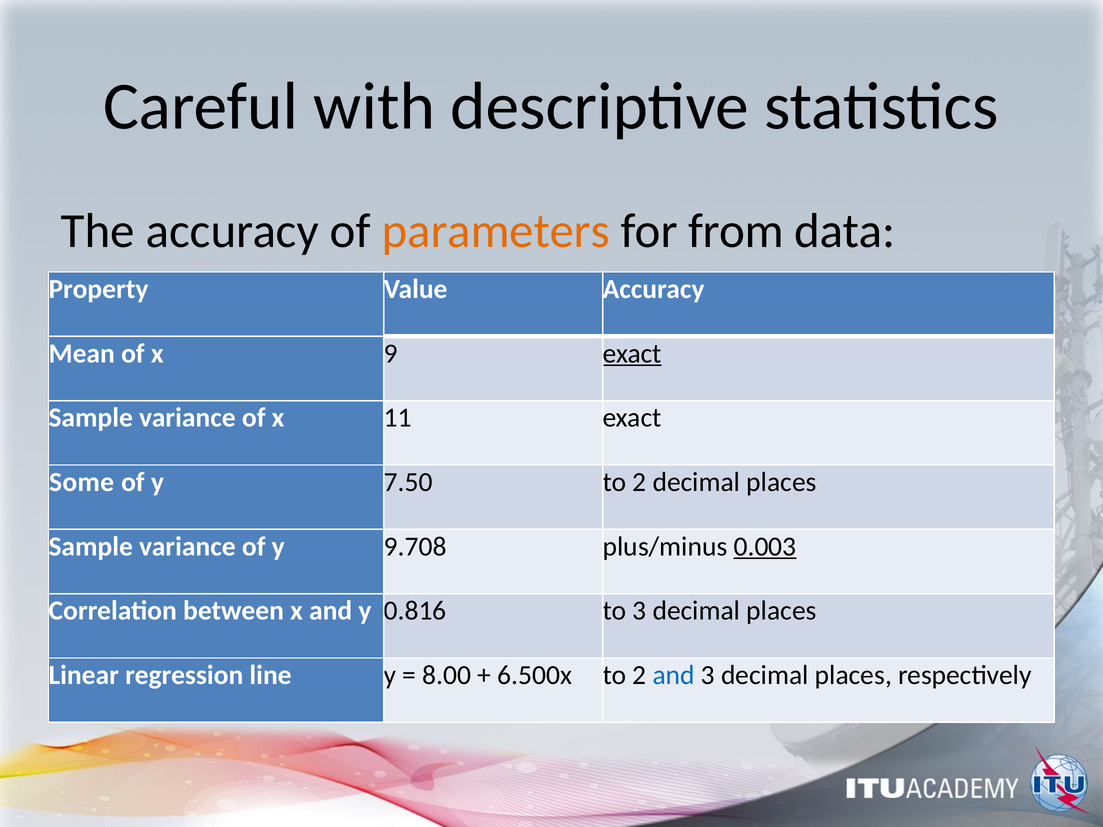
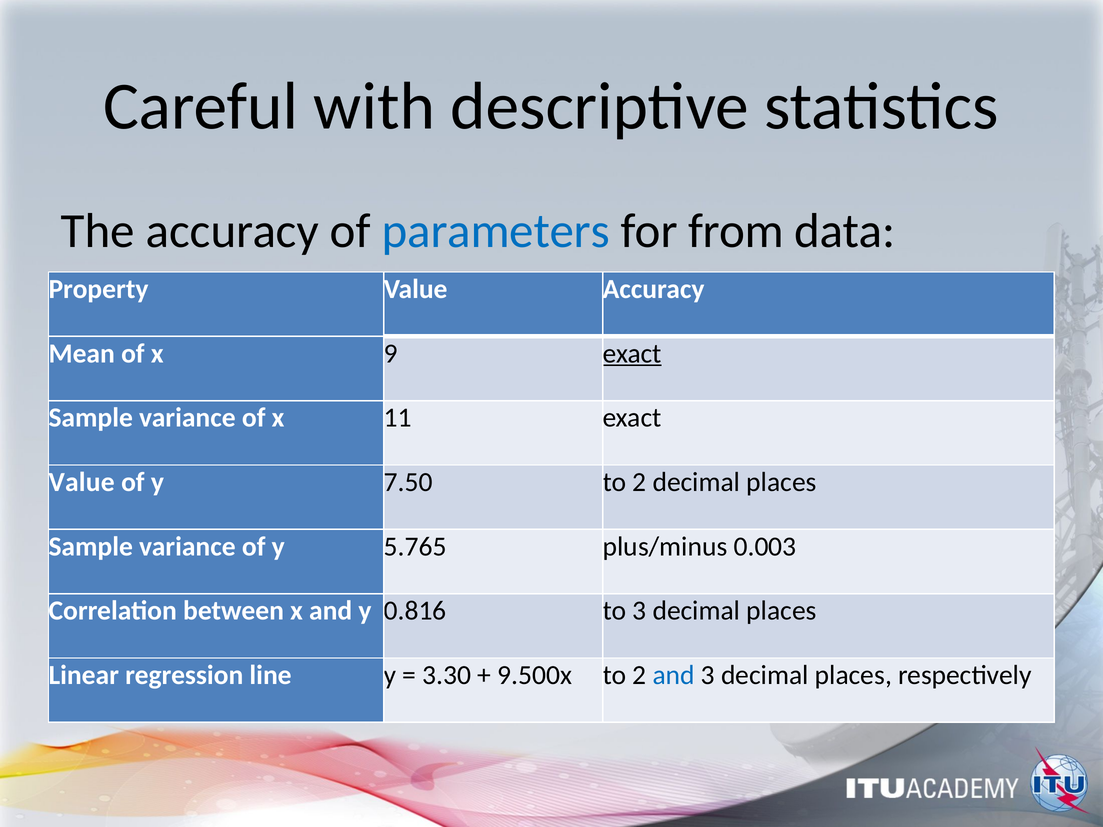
parameters colour: orange -> blue
Some at (82, 482): Some -> Value
9.708: 9.708 -> 5.765
0.003 underline: present -> none
8.00: 8.00 -> 3.30
6.500x: 6.500x -> 9.500x
